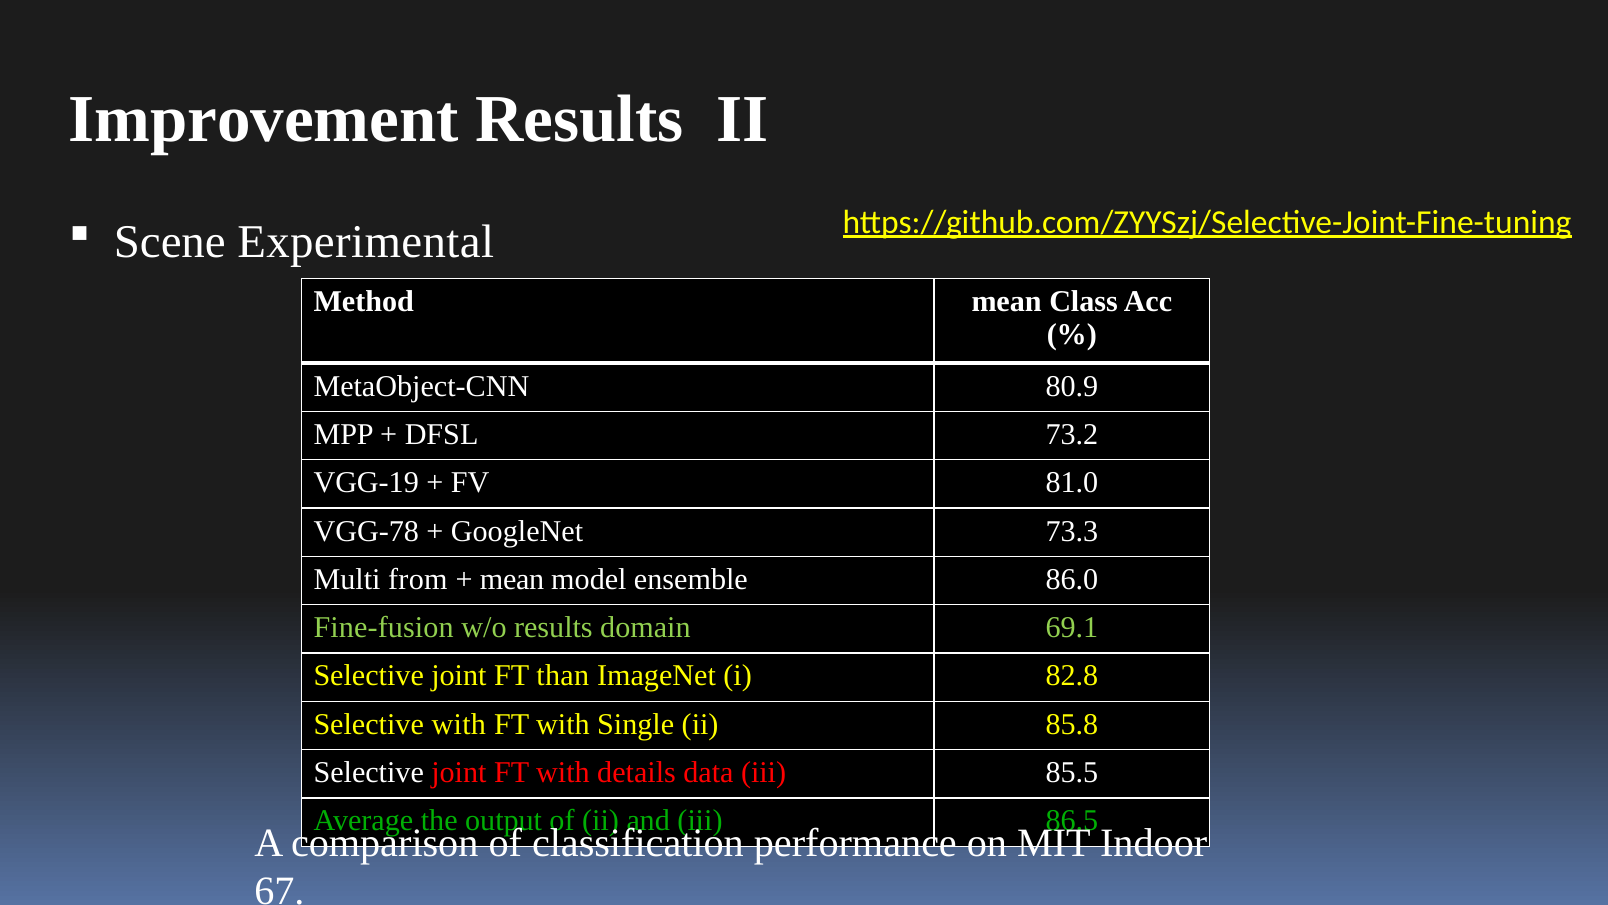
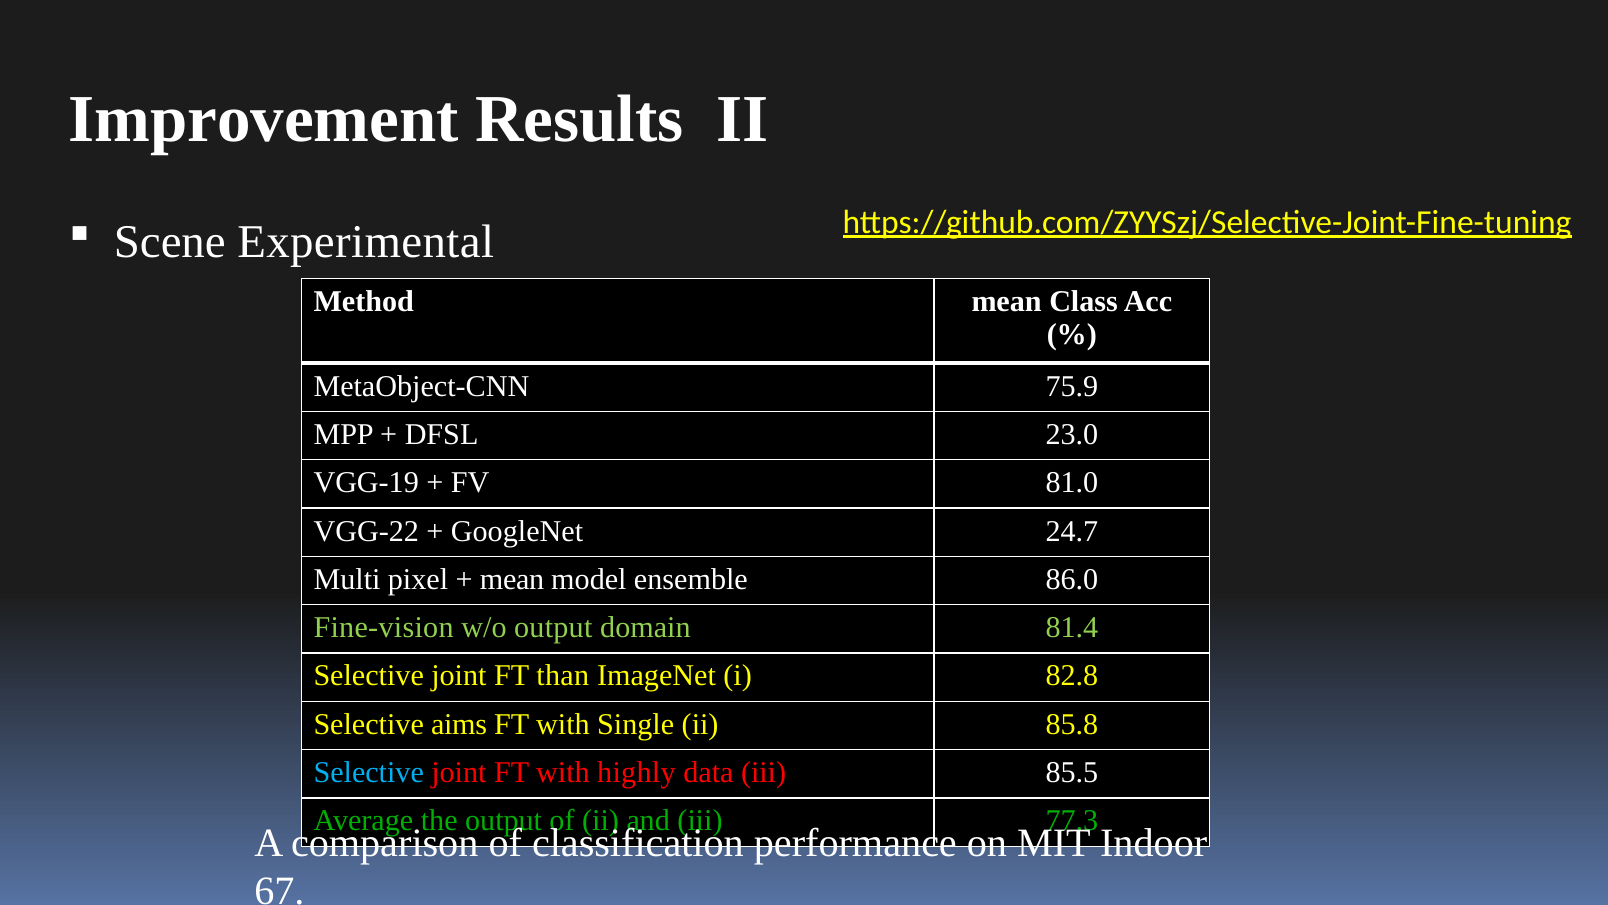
80.9: 80.9 -> 75.9
73.2: 73.2 -> 23.0
VGG-78: VGG-78 -> VGG-22
73.3: 73.3 -> 24.7
from: from -> pixel
Fine-fusion: Fine-fusion -> Fine-vision
w/o results: results -> output
69.1: 69.1 -> 81.4
Selective with: with -> aims
Selective at (369, 772) colour: white -> light blue
details: details -> highly
86.5: 86.5 -> 77.3
